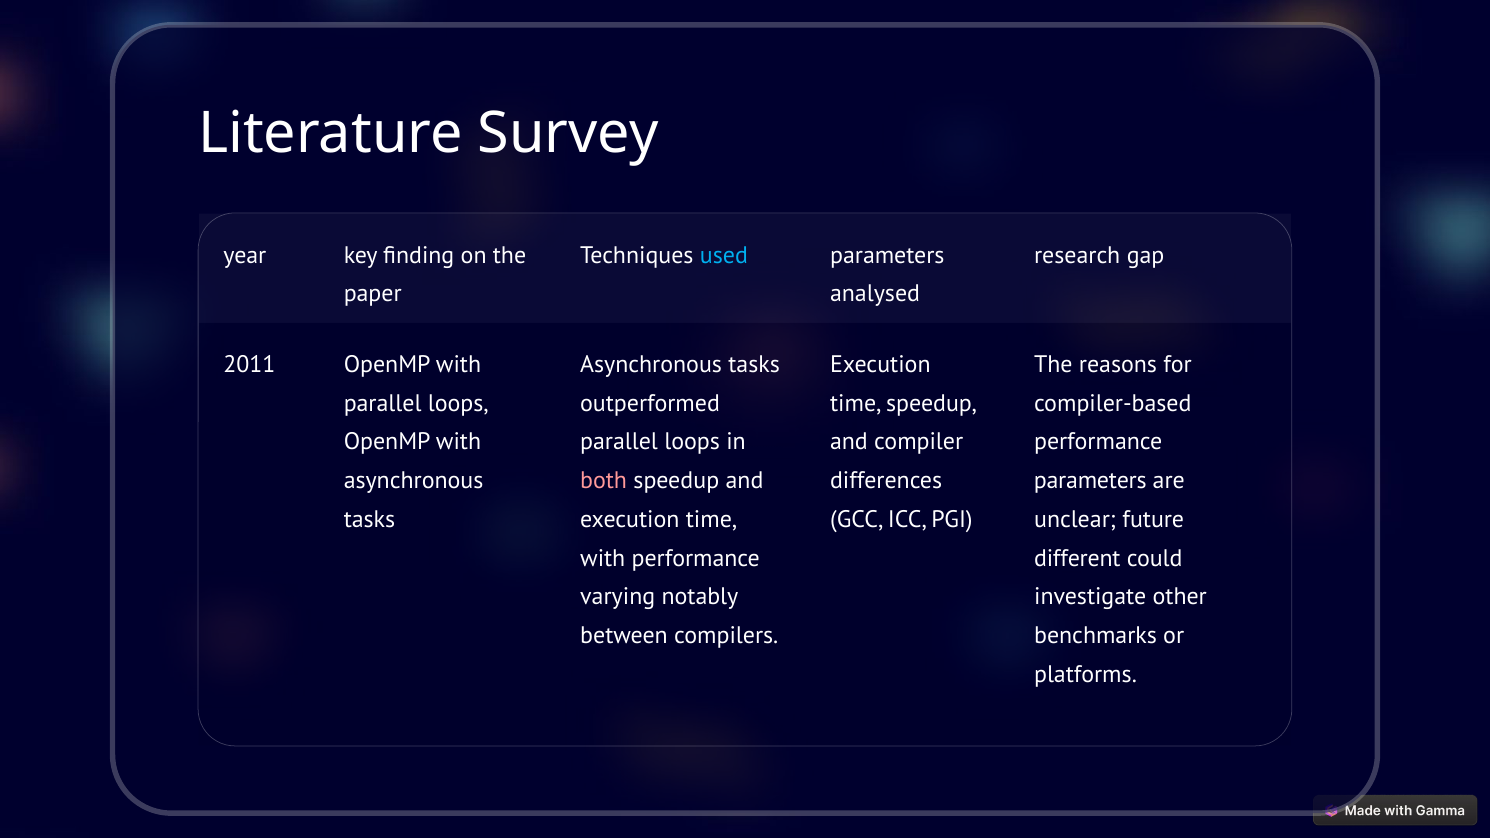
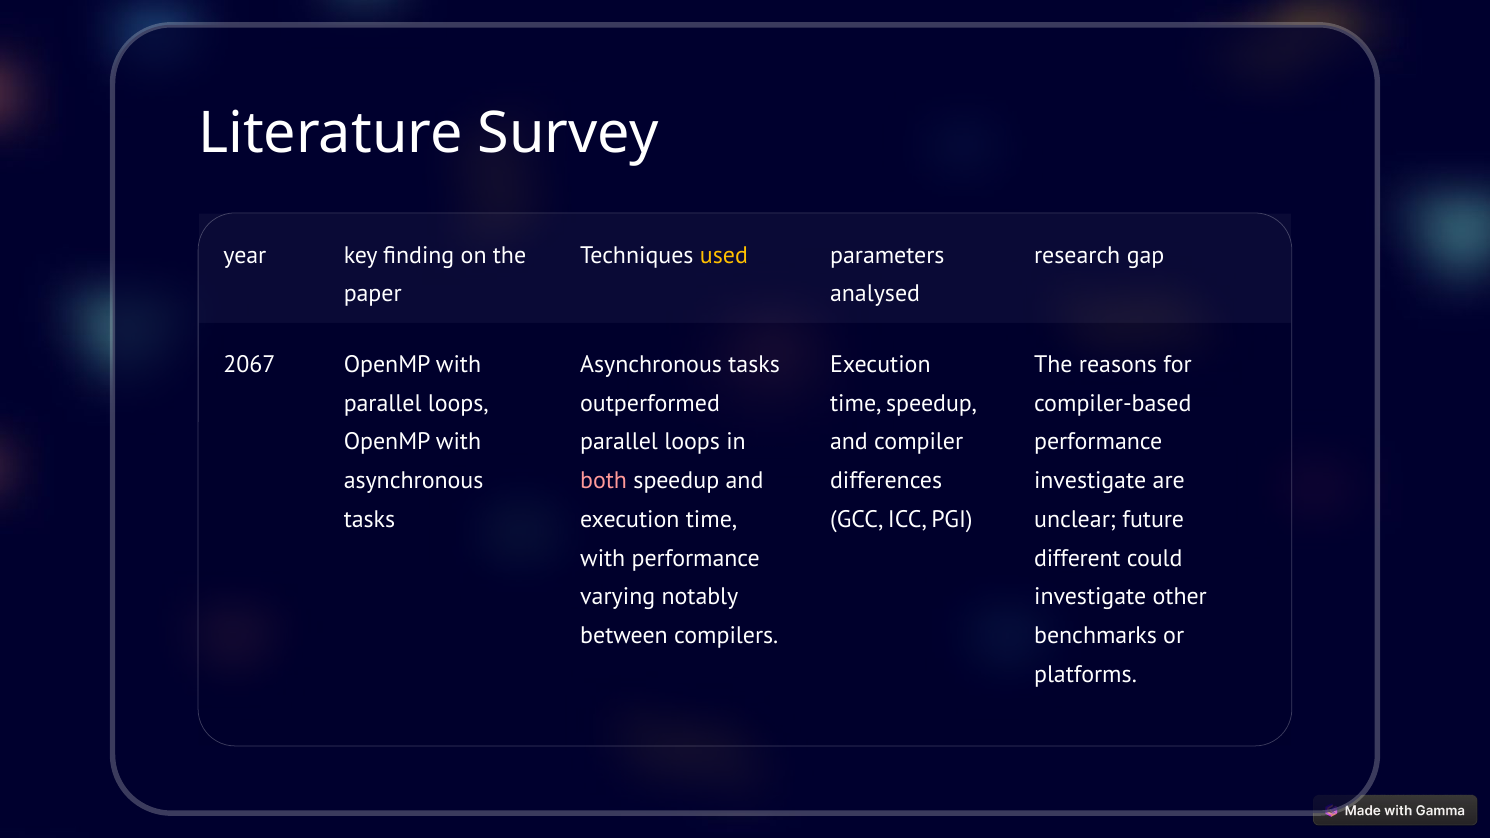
used colour: light blue -> yellow
2011: 2011 -> 2067
parameters at (1090, 481): parameters -> investigate
